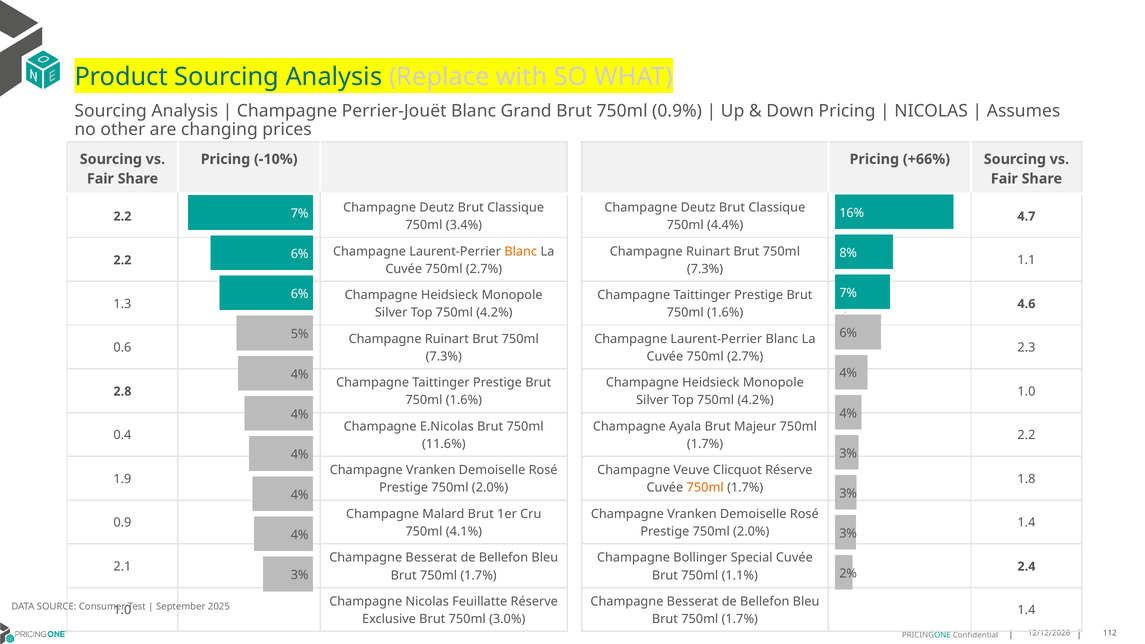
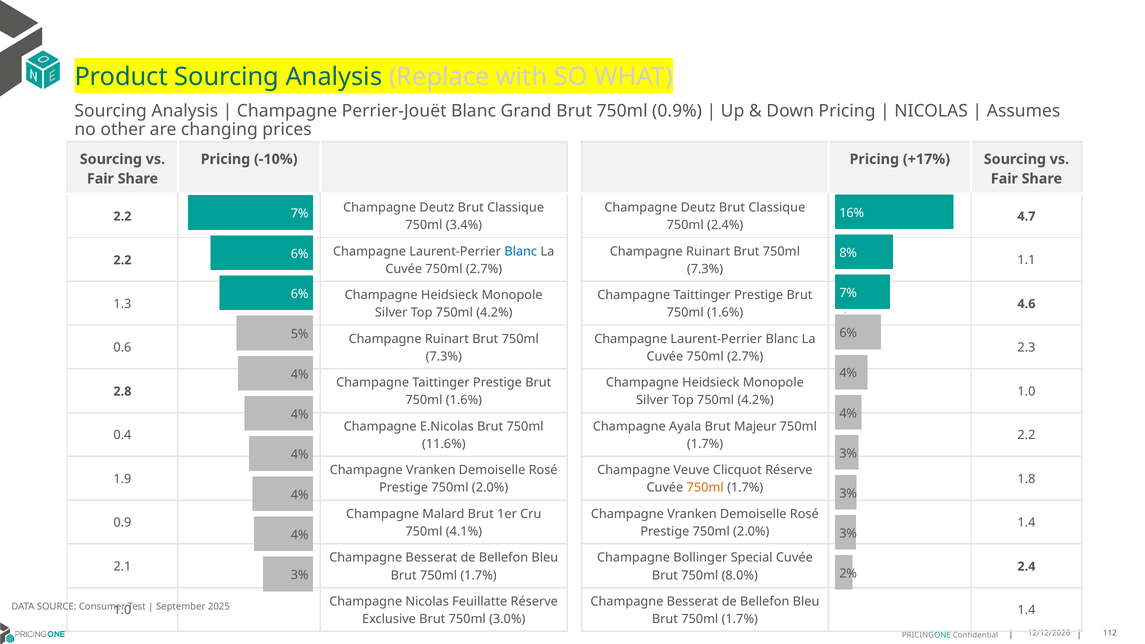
+66%: +66% -> +17%
4.4%: 4.4% -> 2.4%
Blanc at (521, 251) colour: orange -> blue
1.1%: 1.1% -> 8.0%
